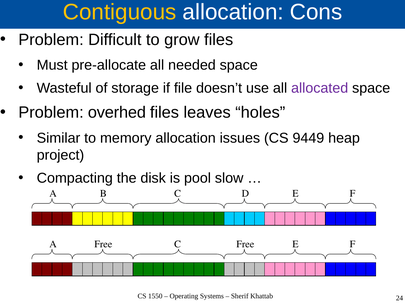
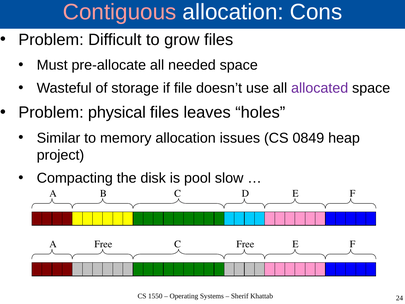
Contiguous colour: yellow -> pink
overhed: overhed -> physical
9449: 9449 -> 0849
